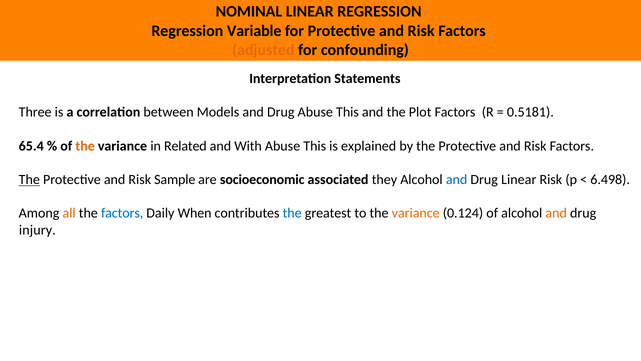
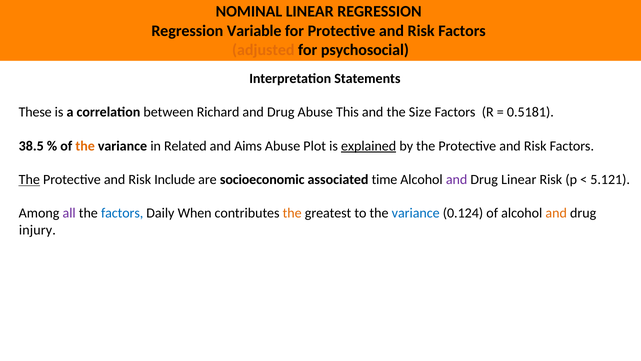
confounding: confounding -> psychosocial
Three: Three -> These
Models: Models -> Richard
Plot: Plot -> Size
65.4: 65.4 -> 38.5
With: With -> Aims
This at (315, 146): This -> Plot
explained underline: none -> present
Sample: Sample -> Include
they: they -> time
and at (457, 179) colour: blue -> purple
6.498: 6.498 -> 5.121
all colour: orange -> purple
the at (292, 213) colour: blue -> orange
variance at (416, 213) colour: orange -> blue
